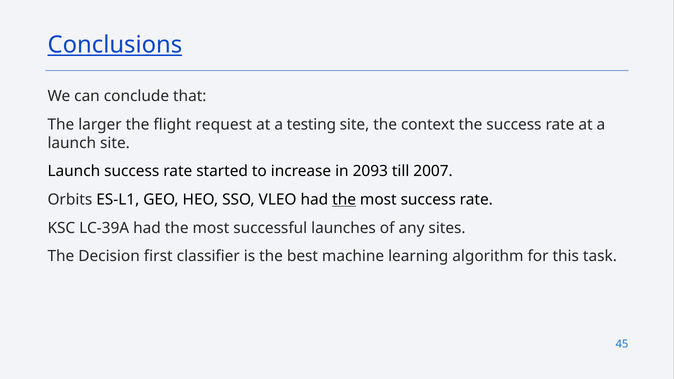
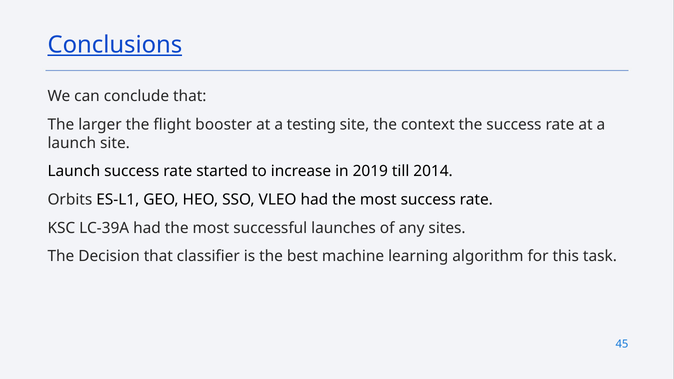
request: request -> booster
2093: 2093 -> 2019
2007: 2007 -> 2014
the at (344, 200) underline: present -> none
Decision first: first -> that
